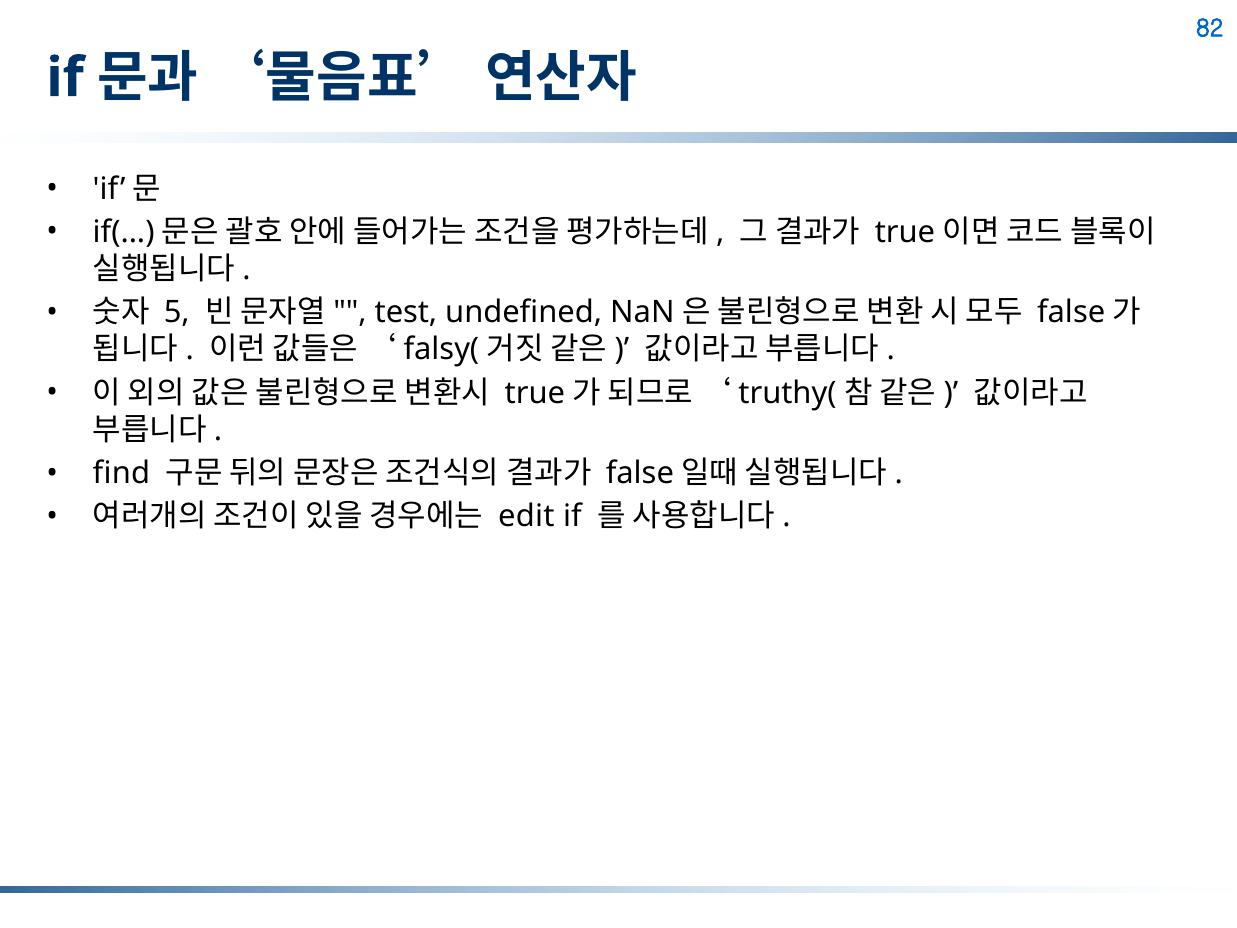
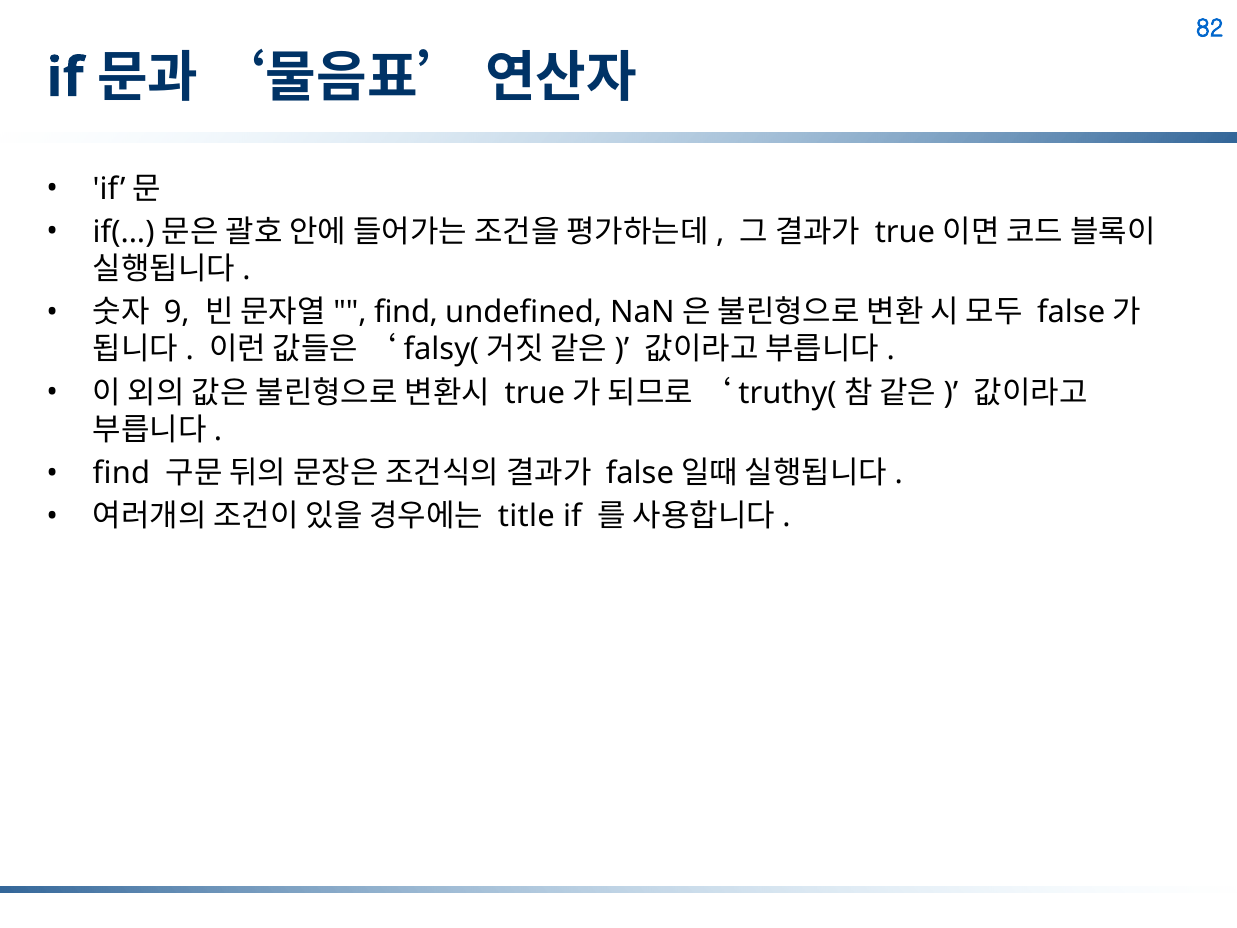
5: 5 -> 9
test at (406, 313): test -> find
edit: edit -> title
